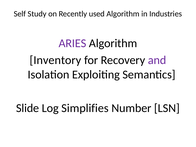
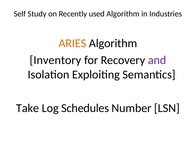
ARIES colour: purple -> orange
Slide: Slide -> Take
Simplifies: Simplifies -> Schedules
